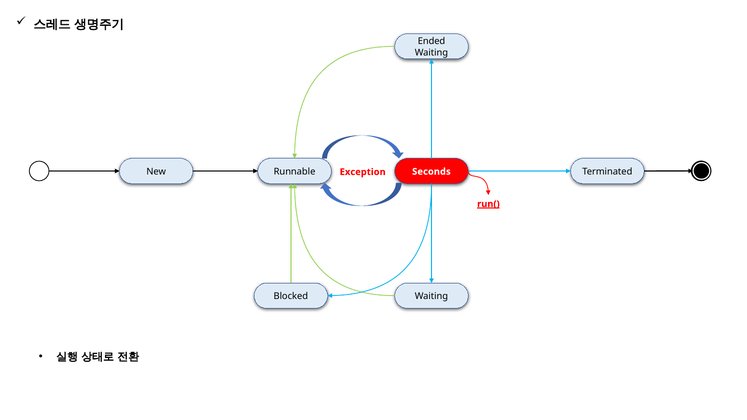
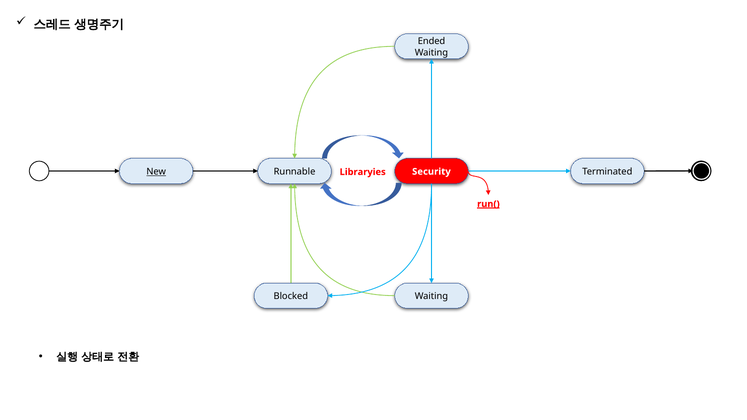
New underline: none -> present
Seconds: Seconds -> Security
Exception: Exception -> Libraryies
